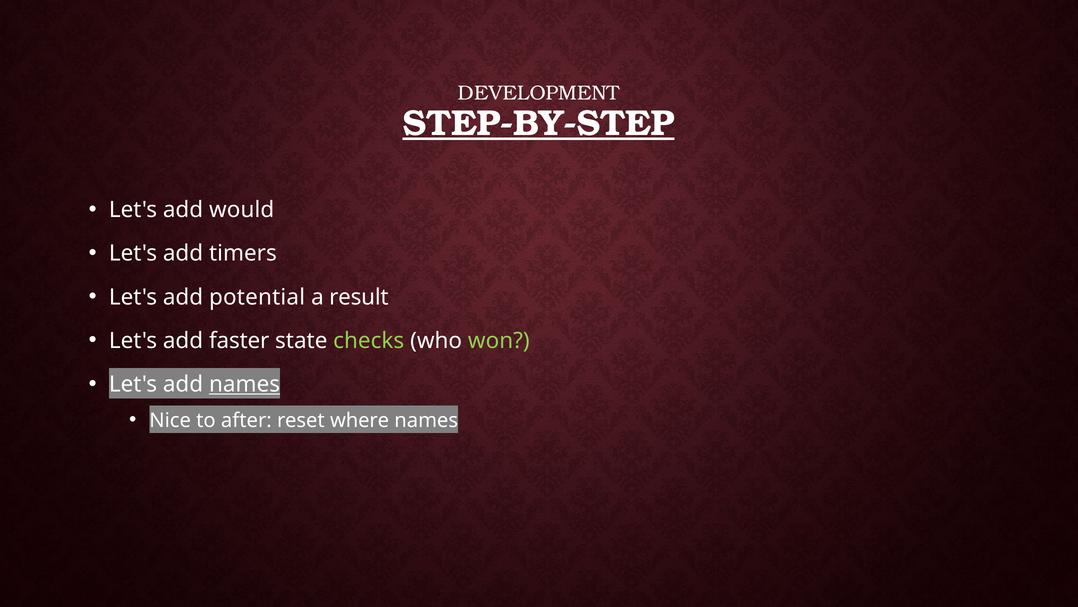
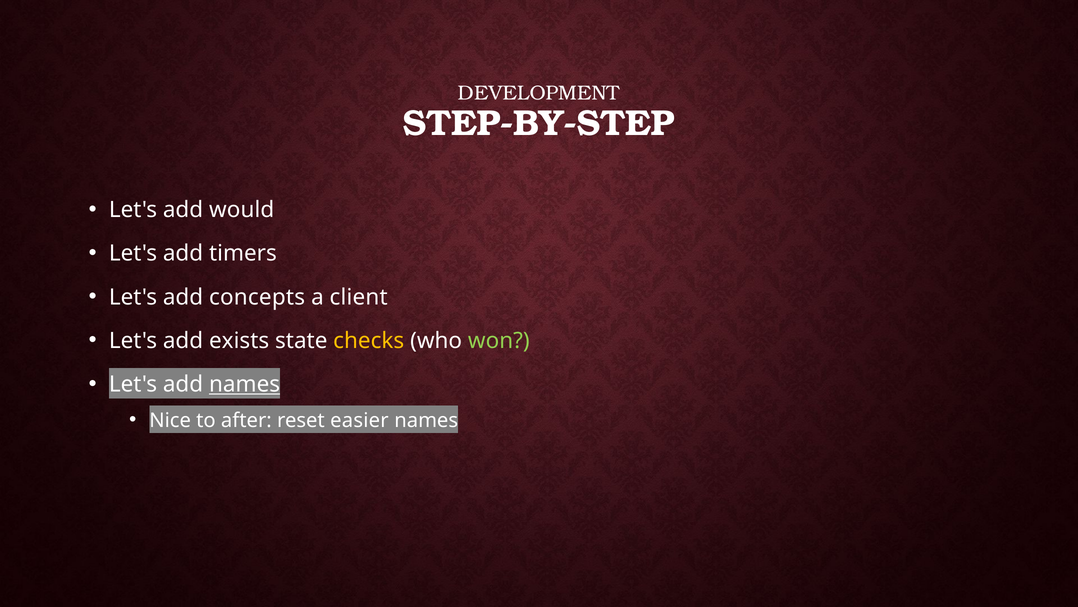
STEP-BY-STEP underline: present -> none
potential: potential -> concepts
result: result -> client
faster: faster -> exists
checks colour: light green -> yellow
where: where -> easier
